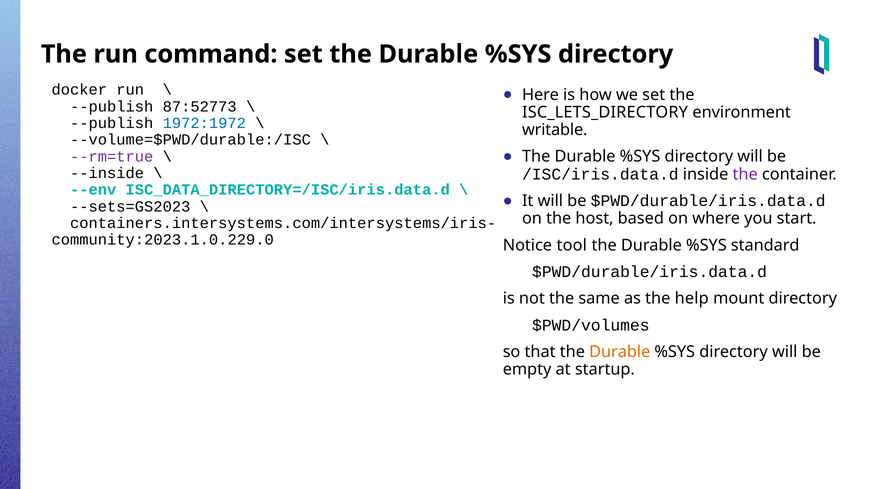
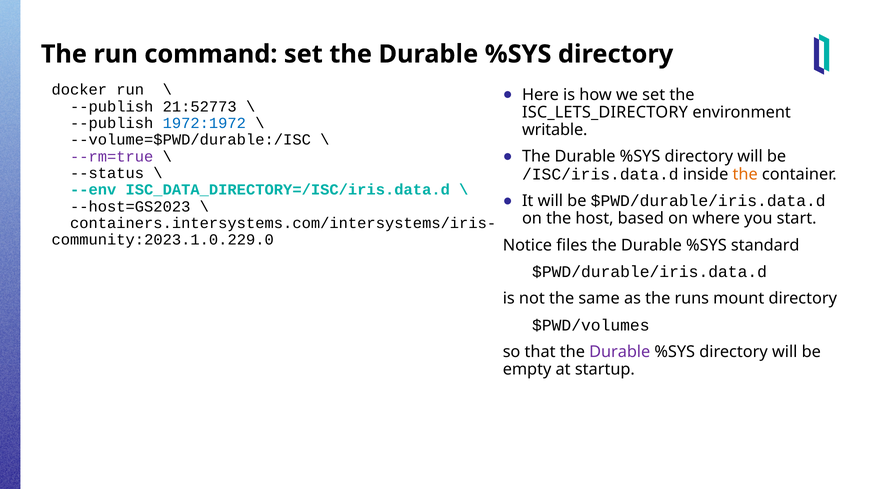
87:52773: 87:52773 -> 21:52773
--inside: --inside -> --status
the at (745, 174) colour: purple -> orange
--sets=GS2023: --sets=GS2023 -> --host=GS2023
tool: tool -> files
help: help -> runs
Durable at (620, 352) colour: orange -> purple
